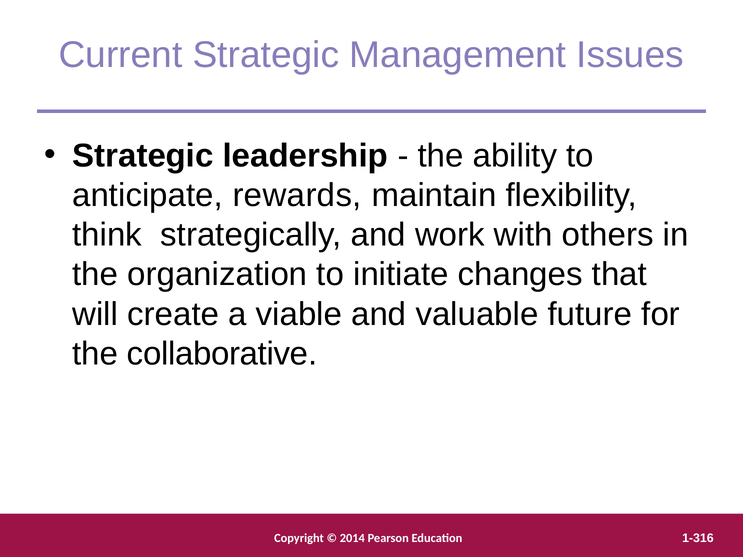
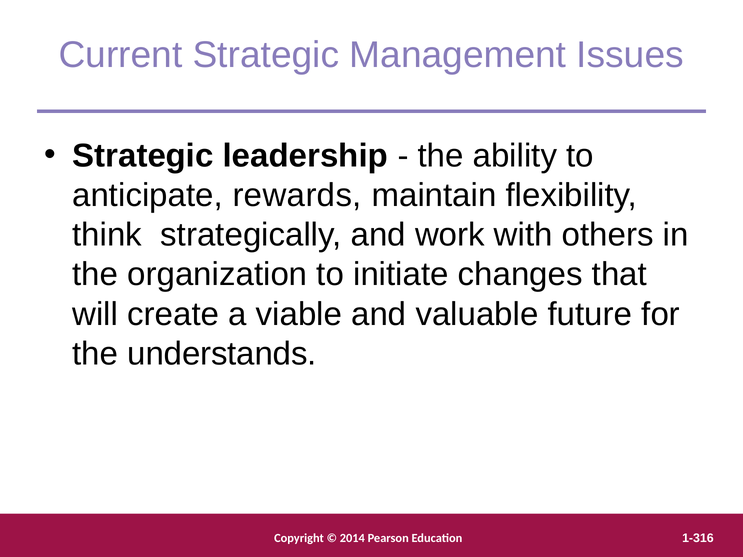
collaborative: collaborative -> understands
